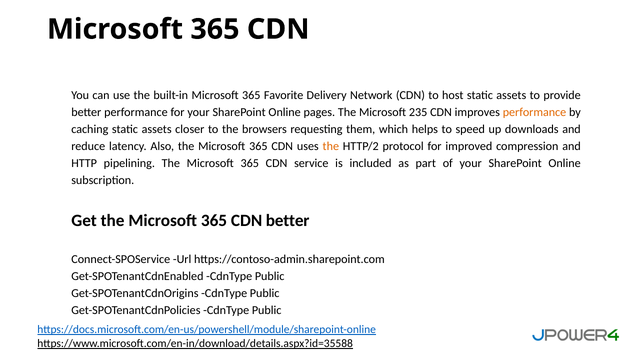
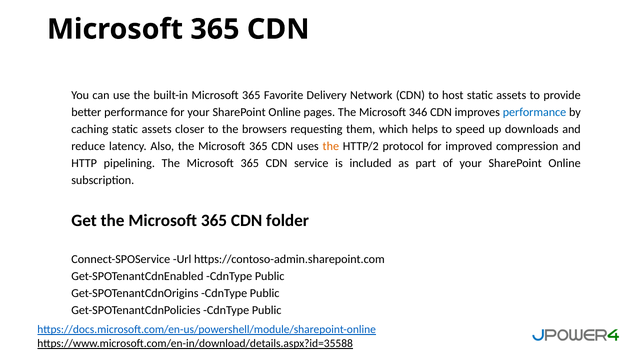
235: 235 -> 346
performance at (534, 112) colour: orange -> blue
CDN better: better -> folder
